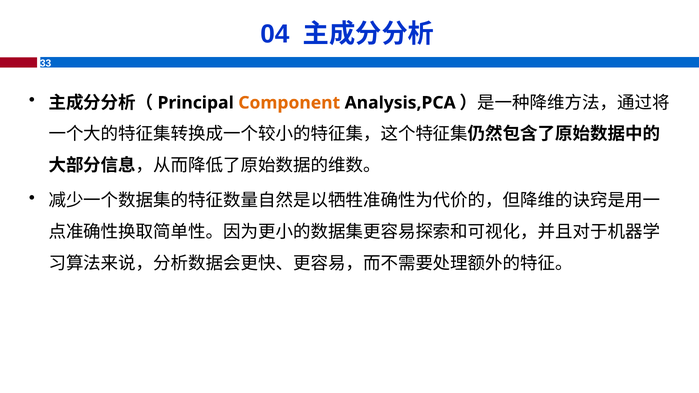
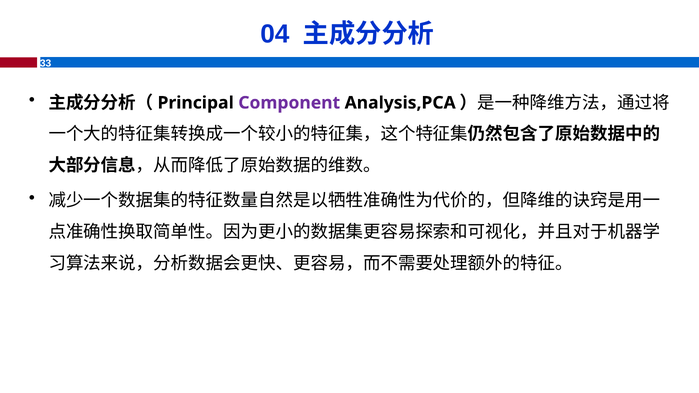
Component colour: orange -> purple
